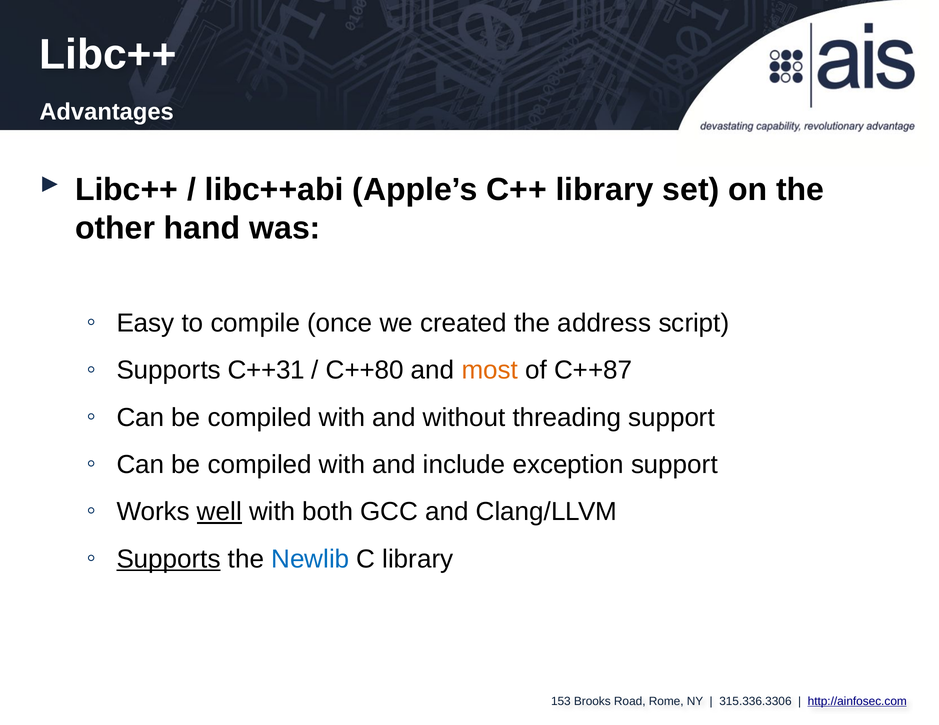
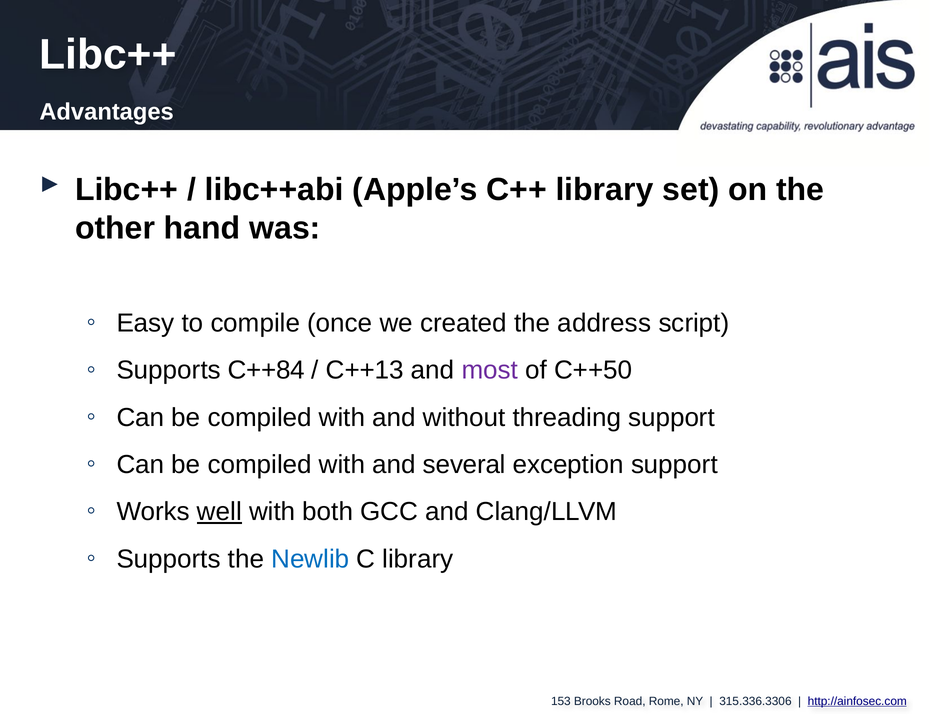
C++31: C++31 -> C++84
C++80: C++80 -> C++13
most colour: orange -> purple
C++87: C++87 -> C++50
include: include -> several
Supports at (169, 559) underline: present -> none
